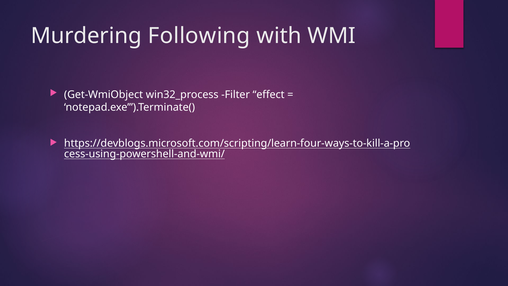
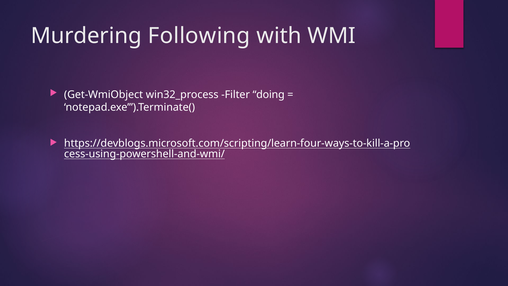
effect: effect -> doing
